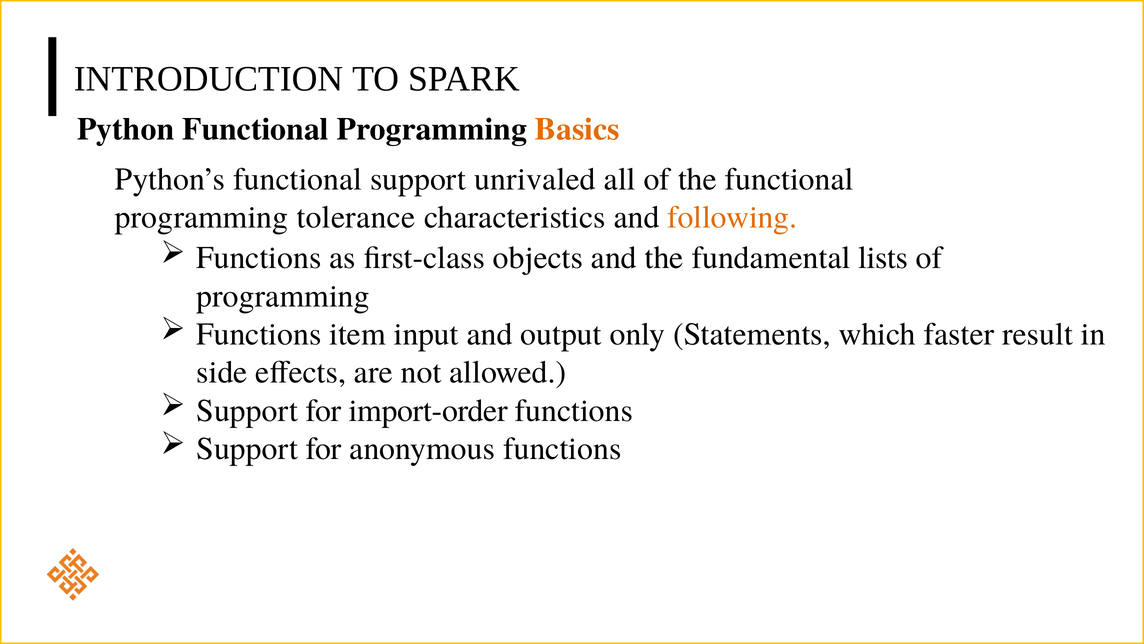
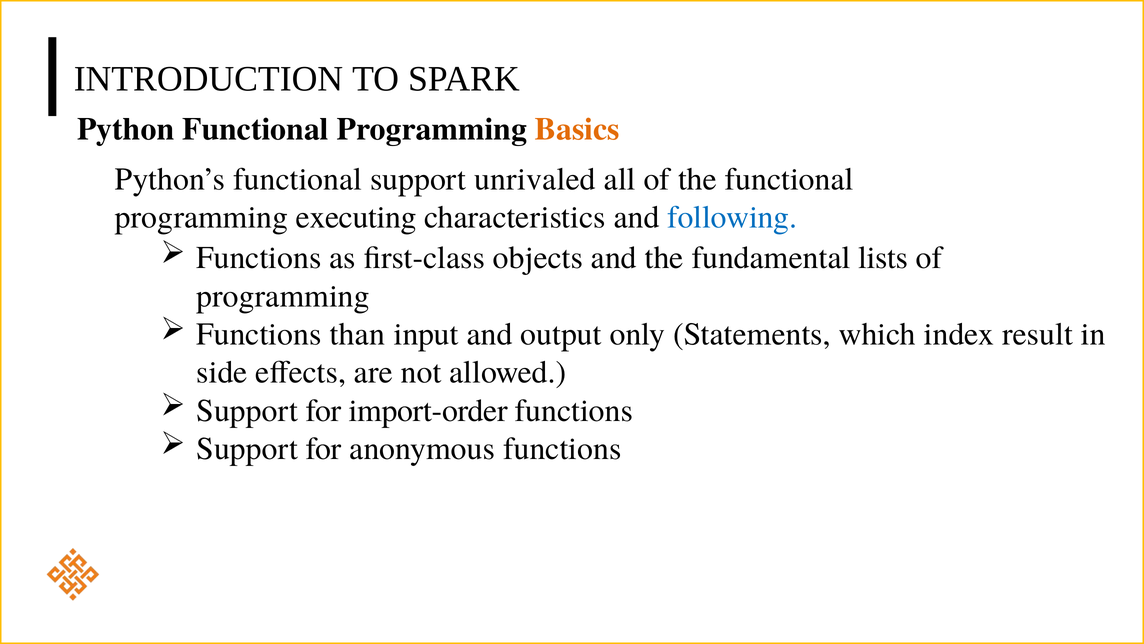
tolerance: tolerance -> executing
following colour: orange -> blue
item: item -> than
faster: faster -> index
